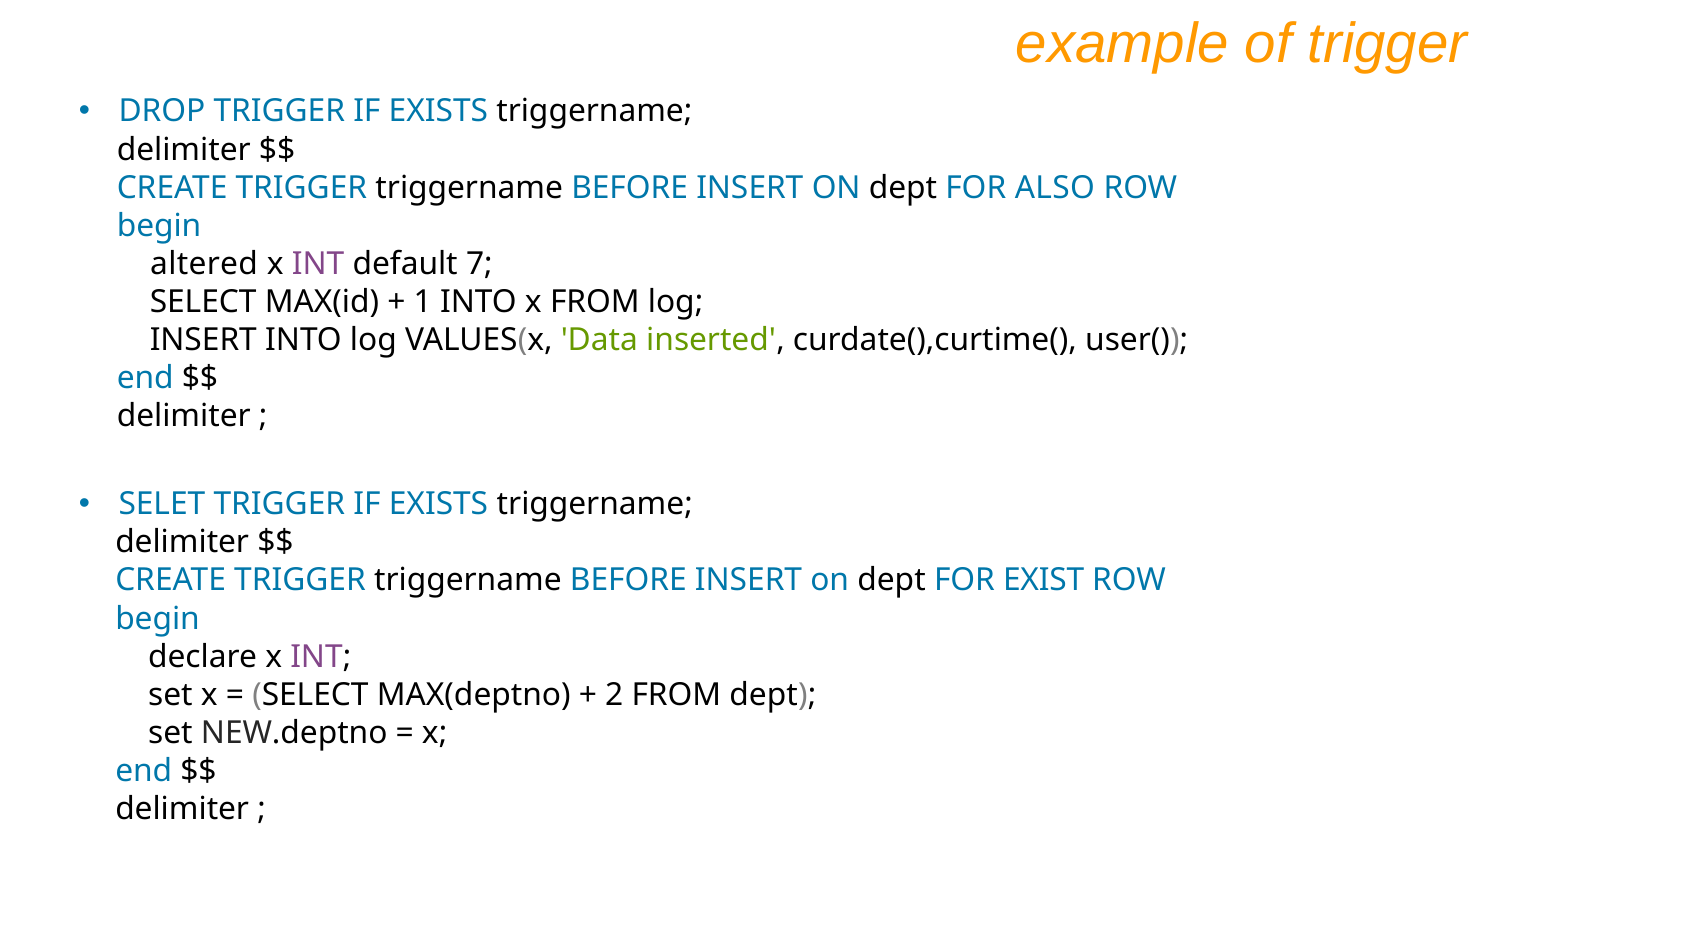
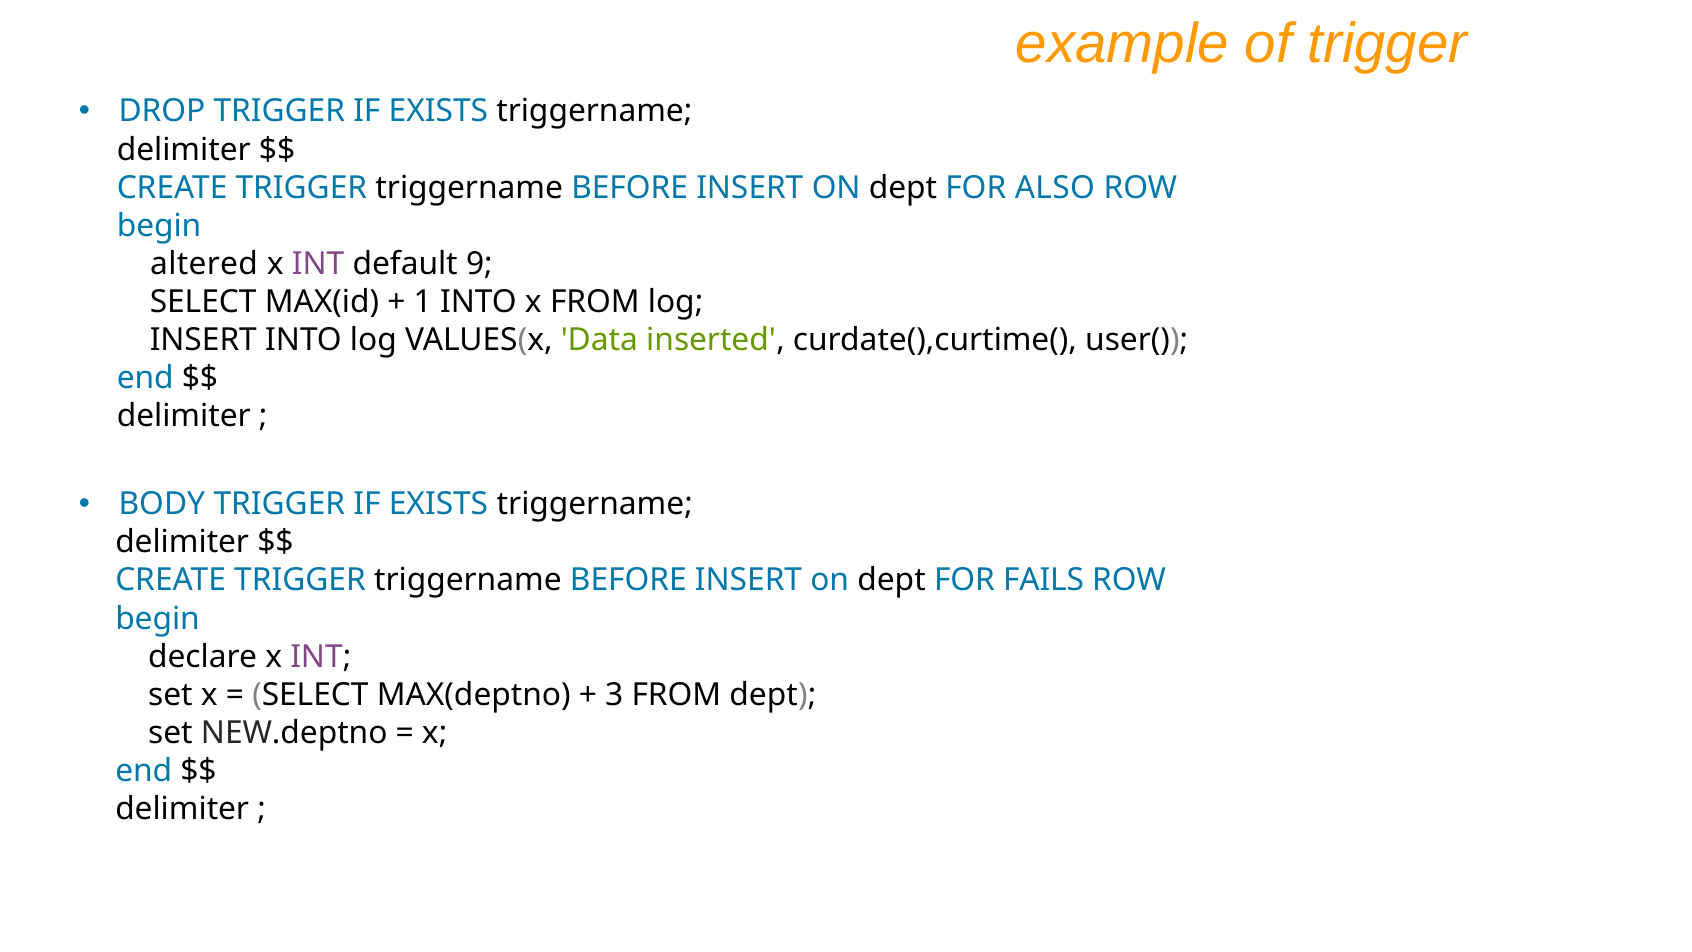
7: 7 -> 9
SELET: SELET -> BODY
EXIST: EXIST -> FAILS
2: 2 -> 3
